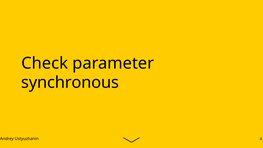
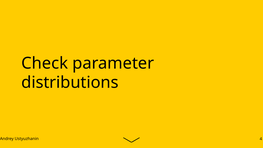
synchronous: synchronous -> distributions
